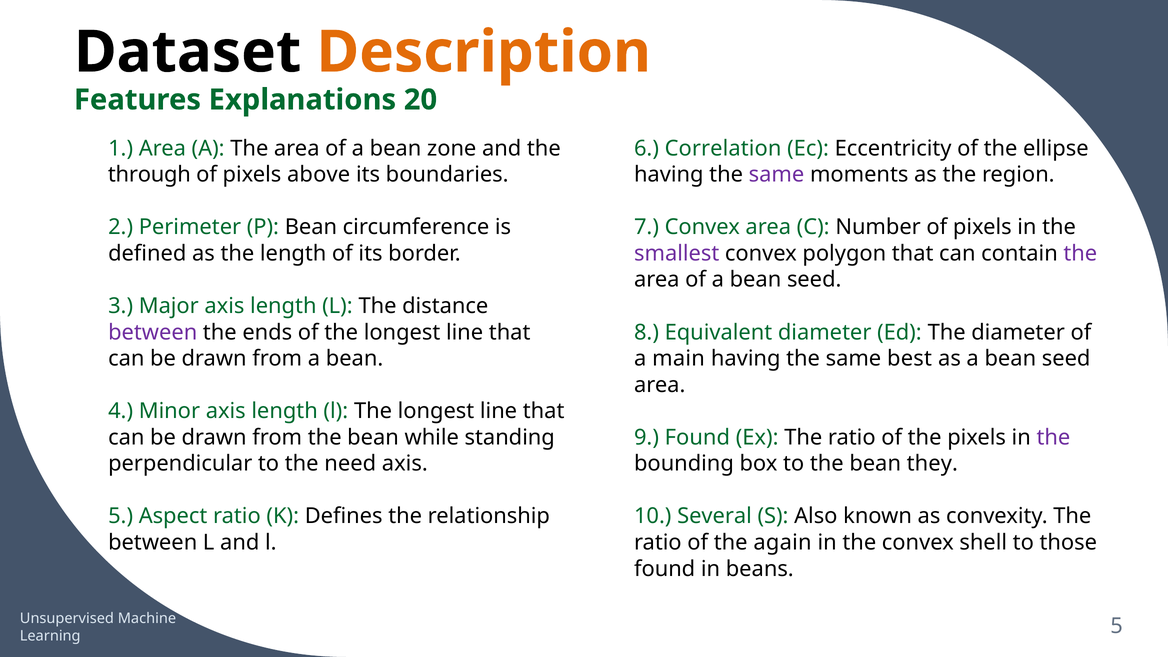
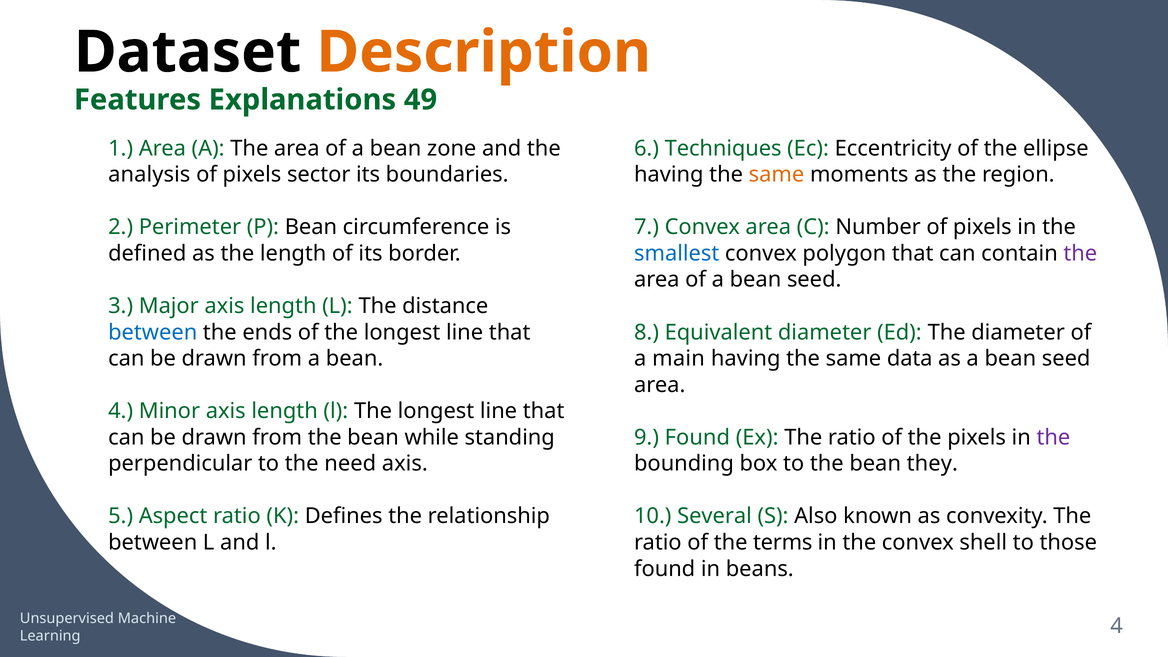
20: 20 -> 49
Correlation: Correlation -> Techniques
through: through -> analysis
above: above -> sector
same at (777, 175) colour: purple -> orange
smallest colour: purple -> blue
between at (153, 332) colour: purple -> blue
best: best -> data
again: again -> terms
Learning 5: 5 -> 4
